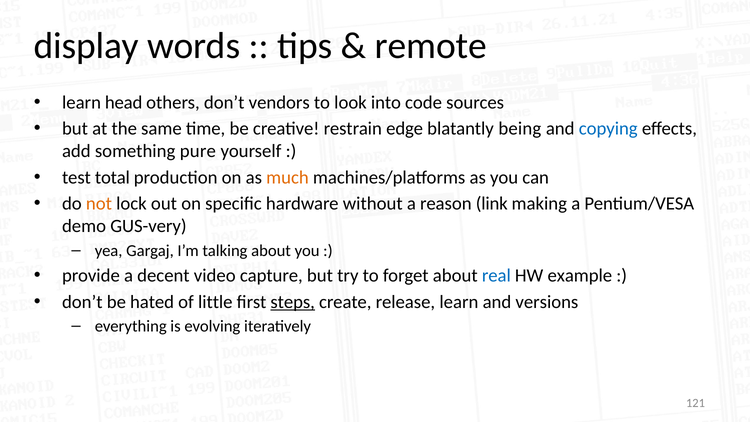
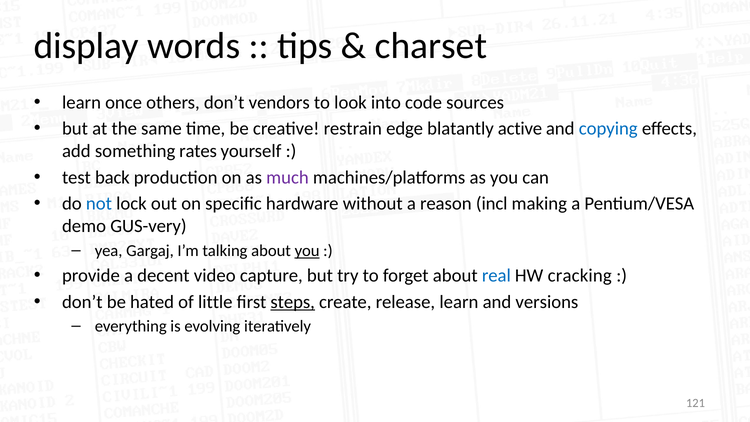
remote: remote -> charset
head: head -> once
being: being -> active
pure: pure -> rates
total: total -> back
much colour: orange -> purple
not colour: orange -> blue
link: link -> incl
you at (307, 251) underline: none -> present
example: example -> cracking
